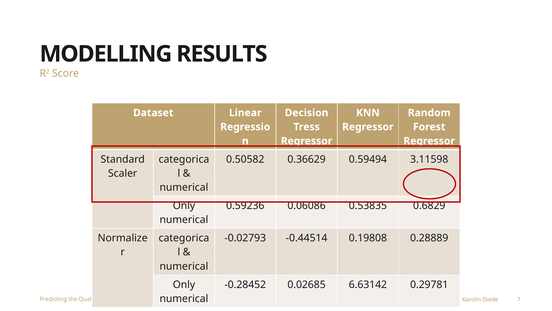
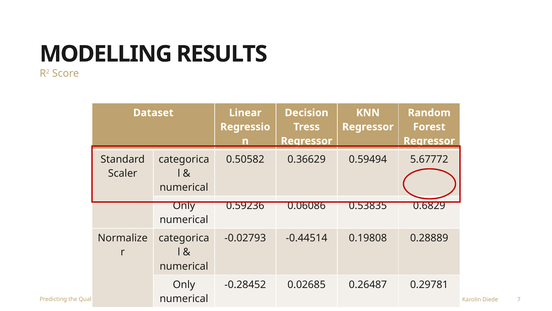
3.11598: 3.11598 -> 5.67772
6.63142: 6.63142 -> 0.26487
